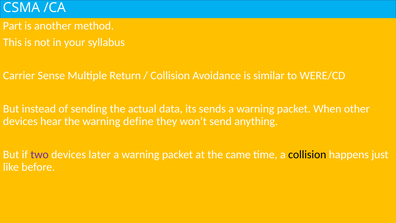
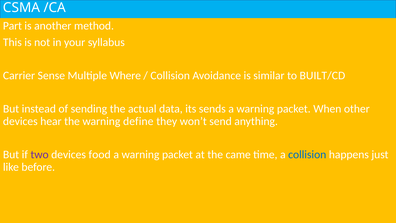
Return: Return -> Where
WERE/CD: WERE/CD -> BUILT/CD
later: later -> food
collision at (307, 154) colour: black -> blue
